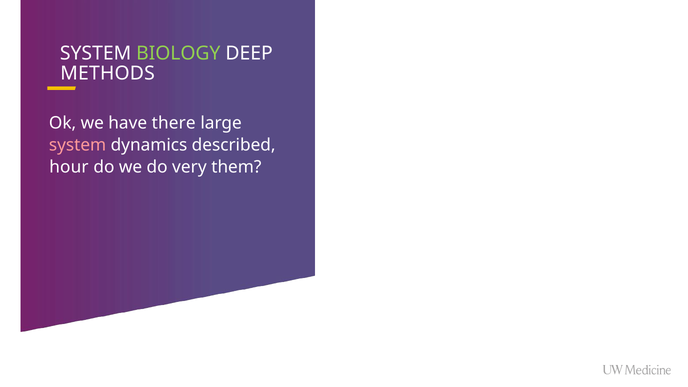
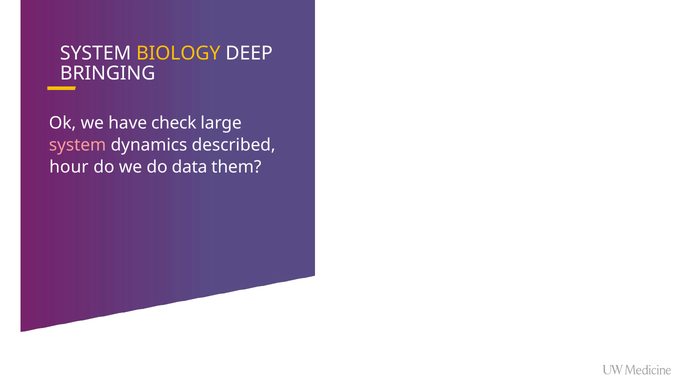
BIOLOGY colour: light green -> yellow
METHODS: METHODS -> BRINGING
there: there -> check
very: very -> data
